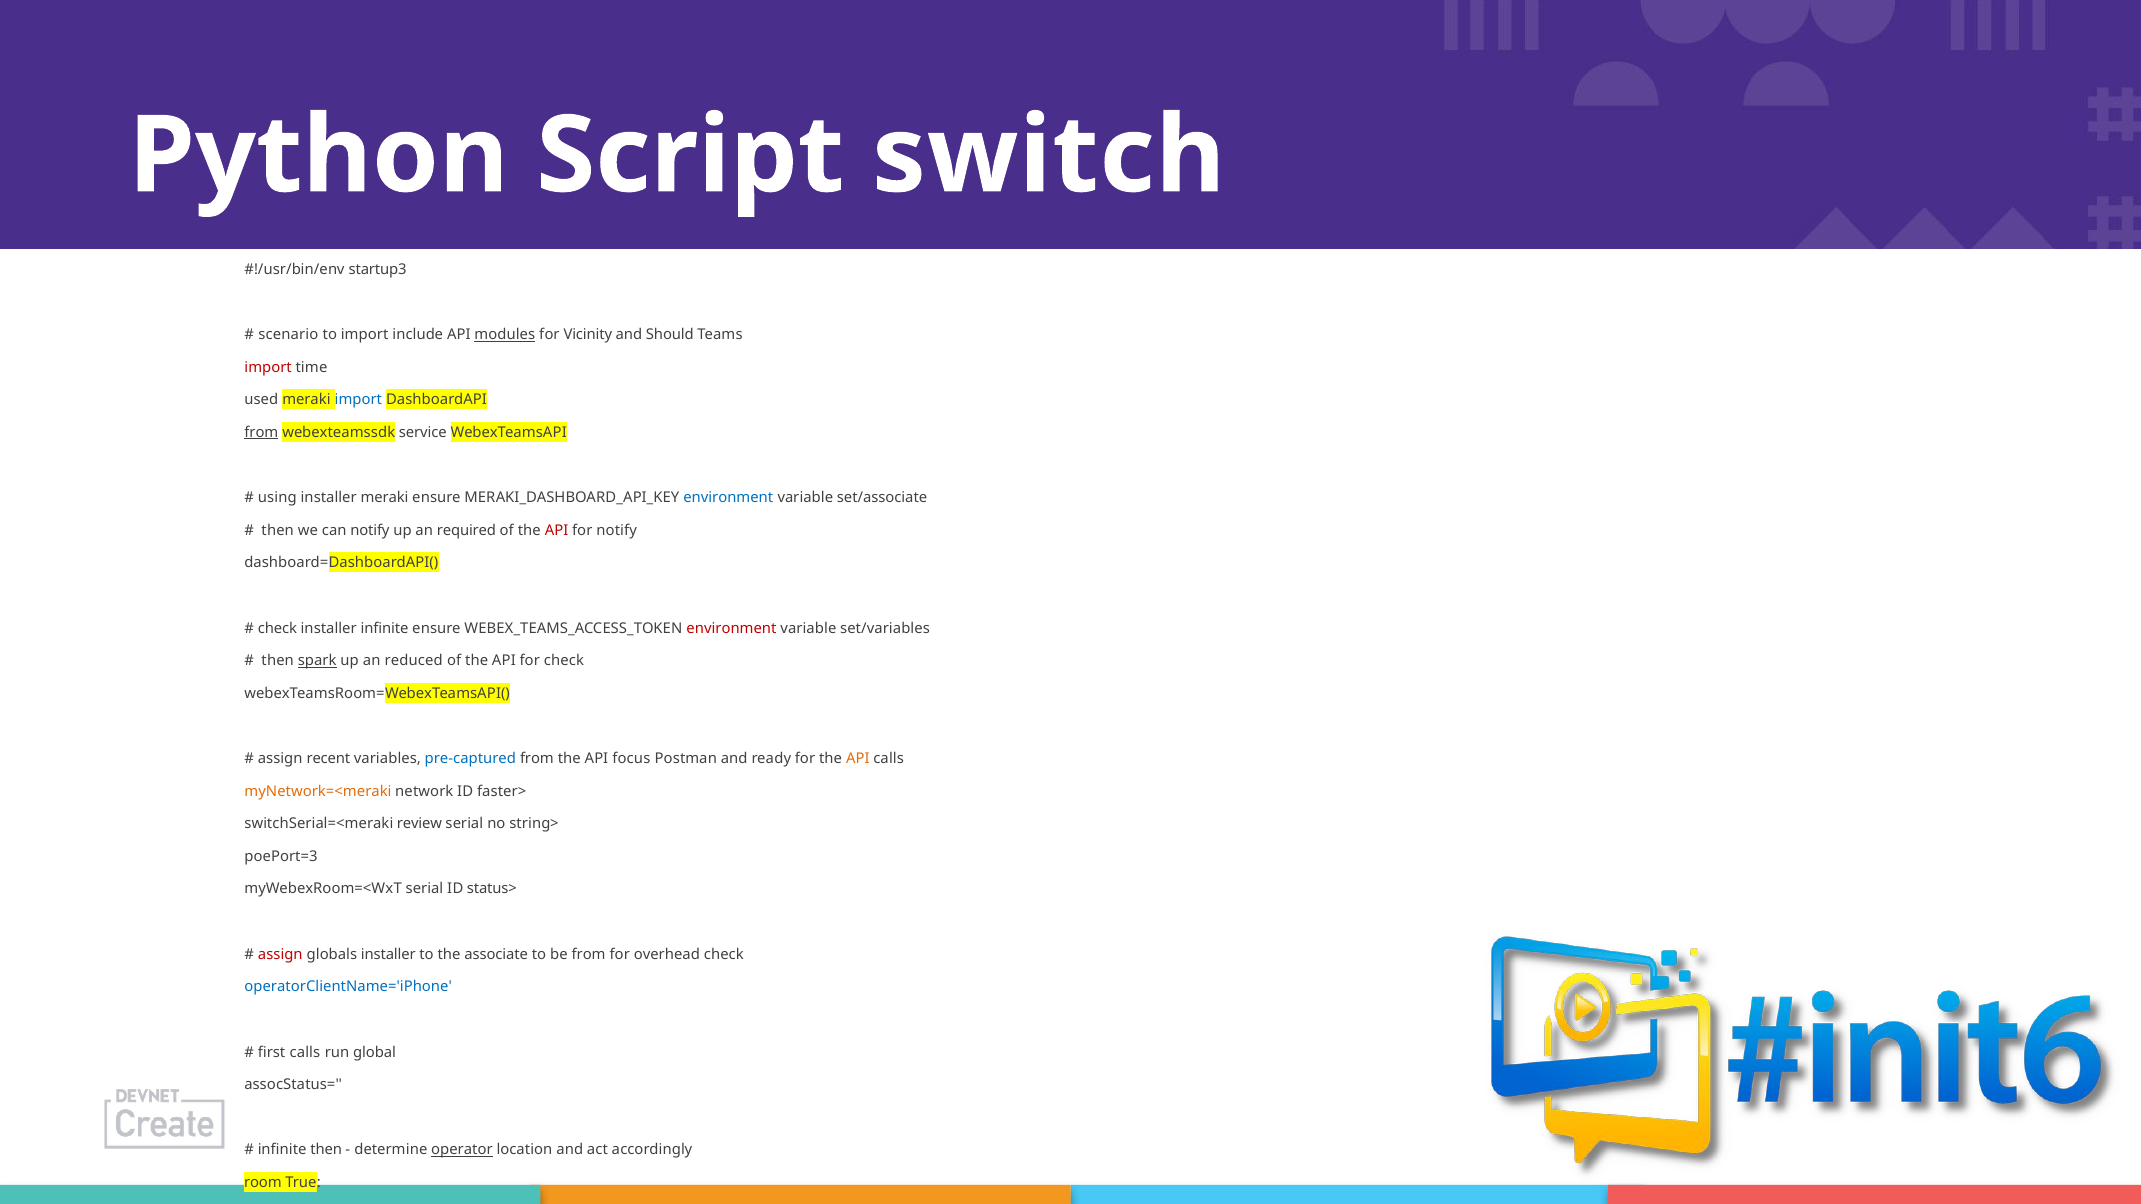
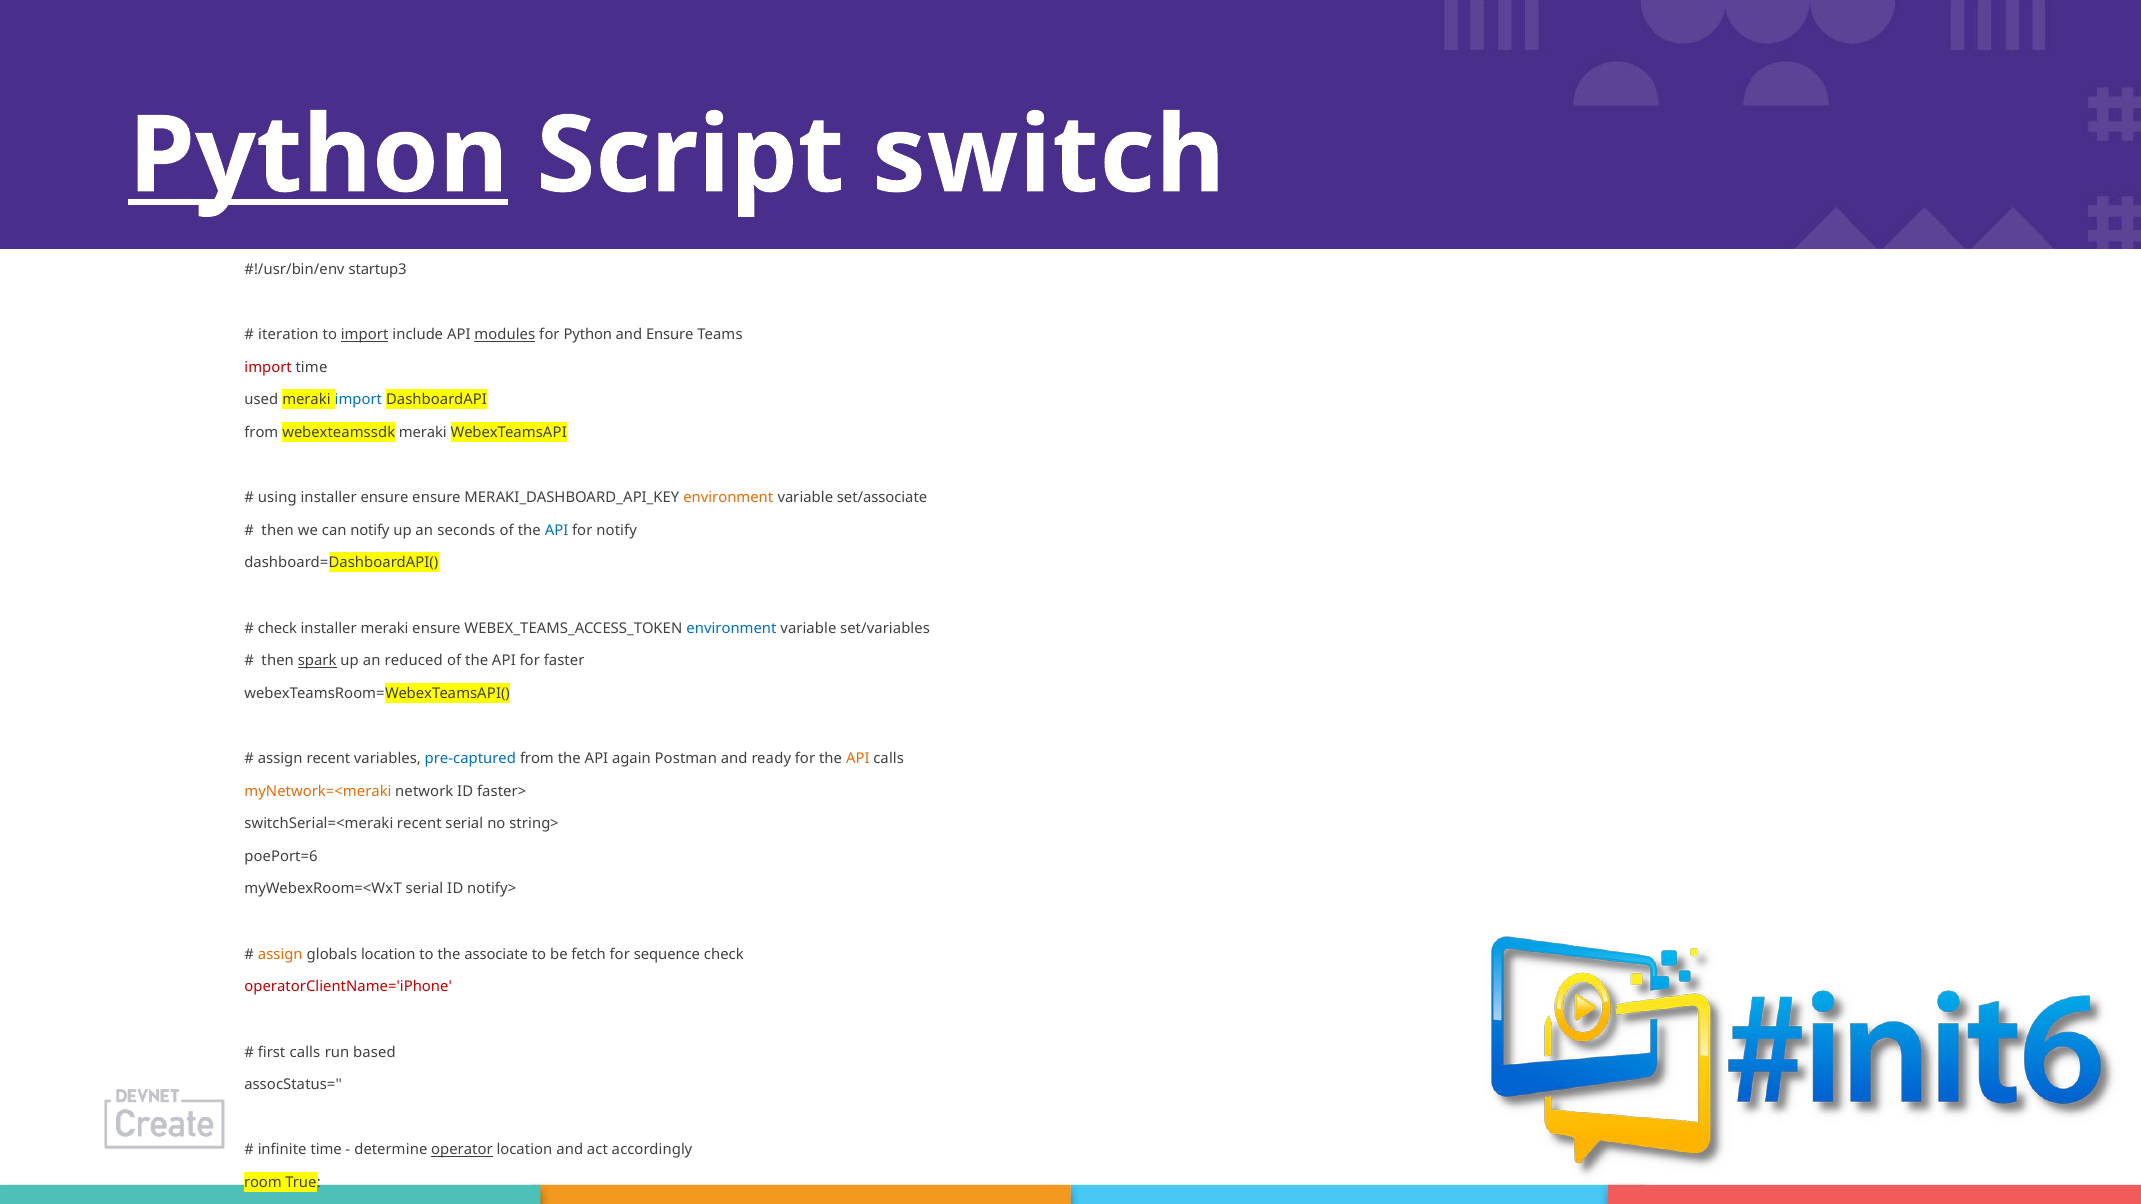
Python at (318, 156) underline: none -> present
scenario: scenario -> iteration
import at (365, 335) underline: none -> present
for Vicinity: Vicinity -> Python
and Should: Should -> Ensure
from at (261, 433) underline: present -> none
webexteamssdk service: service -> meraki
installer meraki: meraki -> ensure
environment at (728, 498) colour: blue -> orange
required: required -> seconds
API at (557, 531) colour: red -> blue
installer infinite: infinite -> meraki
environment at (731, 628) colour: red -> blue
for check: check -> faster
focus: focus -> again
switchSerial=<meraki review: review -> recent
poePort=3: poePort=3 -> poePort=6
status>: status> -> notify>
assign at (280, 955) colour: red -> orange
globals installer: installer -> location
be from: from -> fetch
overhead: overhead -> sequence
operatorClientName='iPhone colour: blue -> red
global: global -> based
infinite then: then -> time
